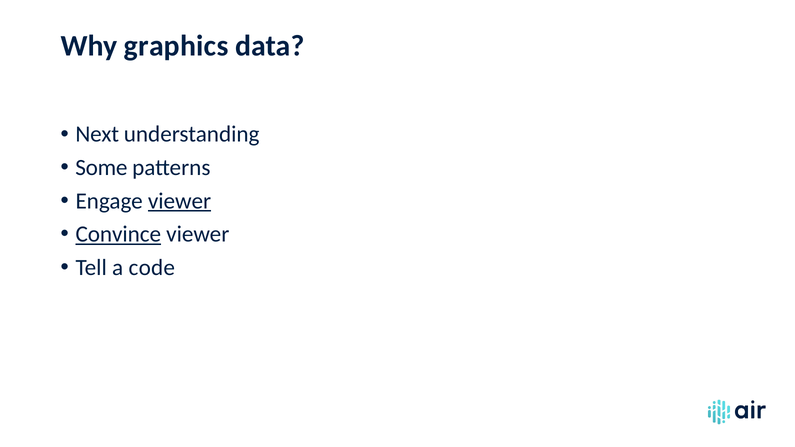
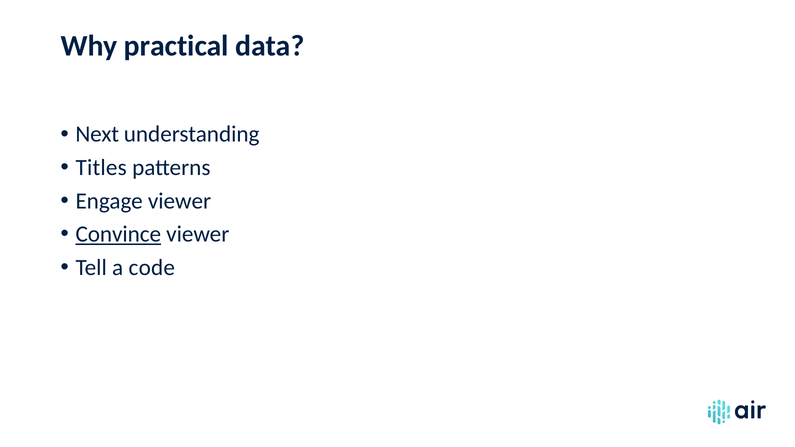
graphics: graphics -> practical
Some: Some -> Titles
viewer at (180, 201) underline: present -> none
